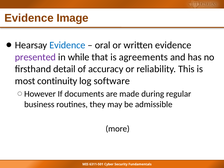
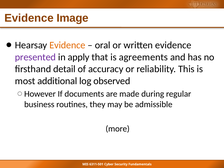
Evidence at (67, 45) colour: blue -> orange
while: while -> apply
continuity: continuity -> additional
software: software -> observed
